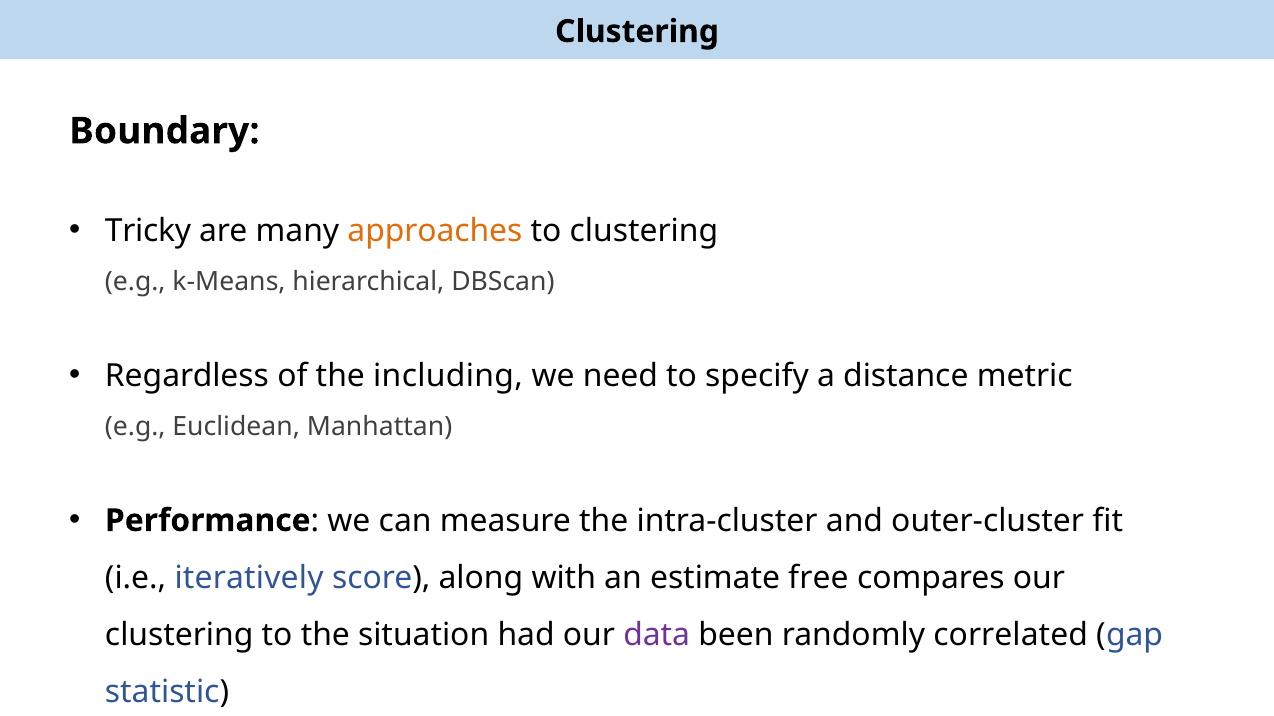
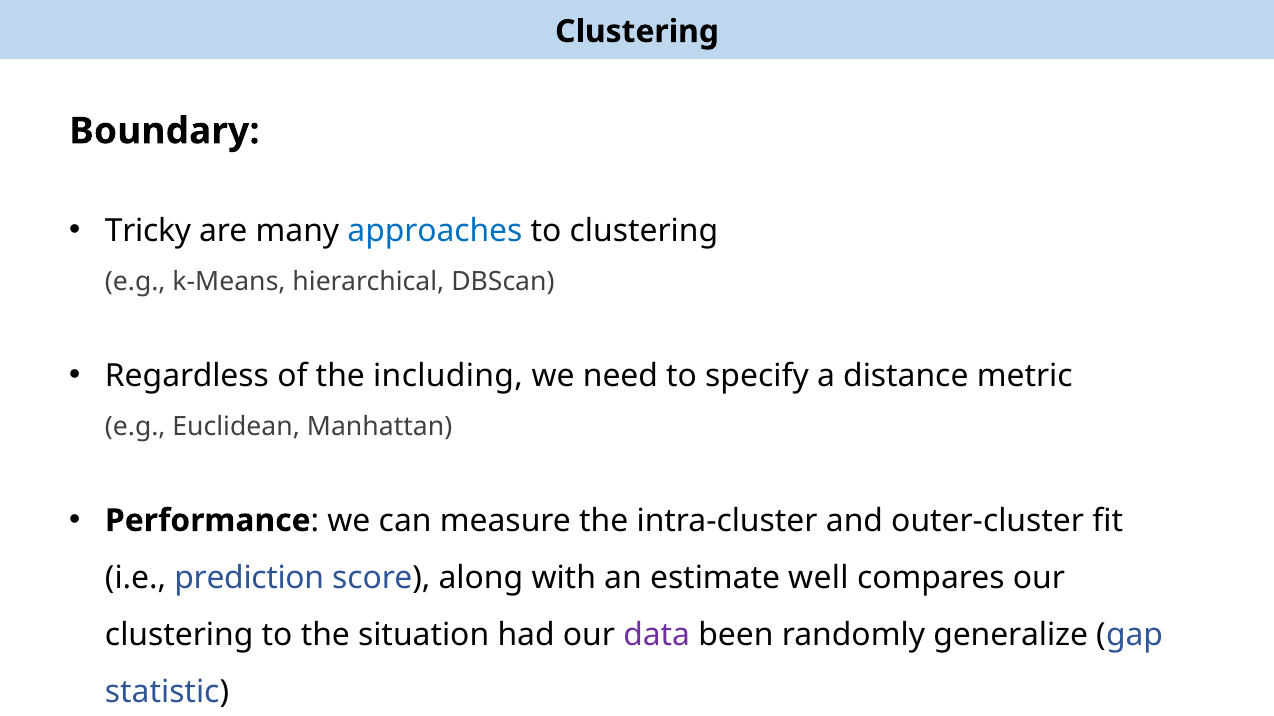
approaches colour: orange -> blue
iteratively: iteratively -> prediction
free: free -> well
correlated: correlated -> generalize
